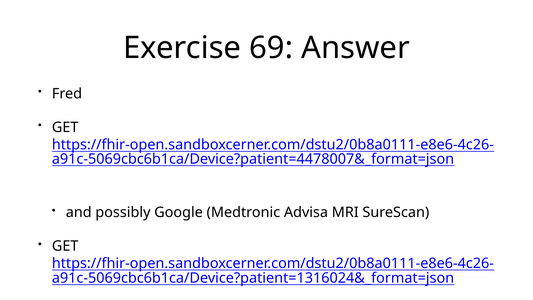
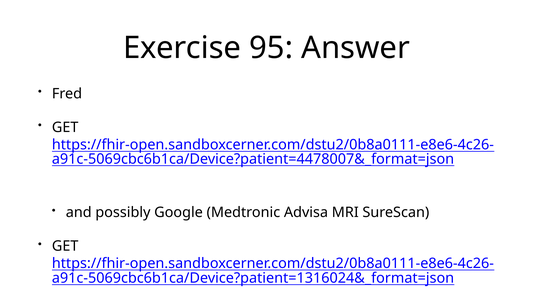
69: 69 -> 95
